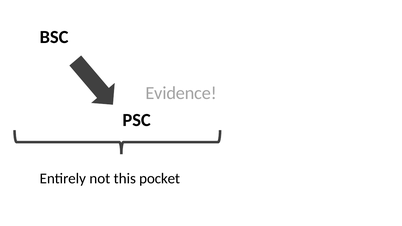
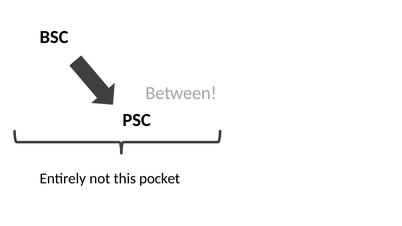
Evidence: Evidence -> Between
